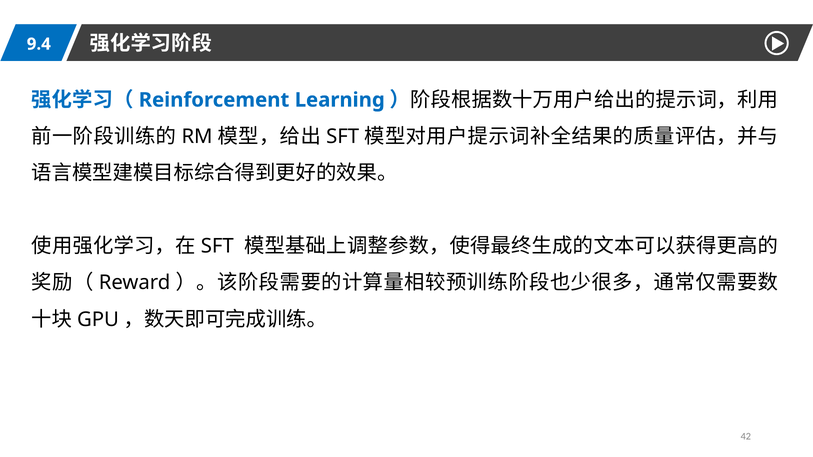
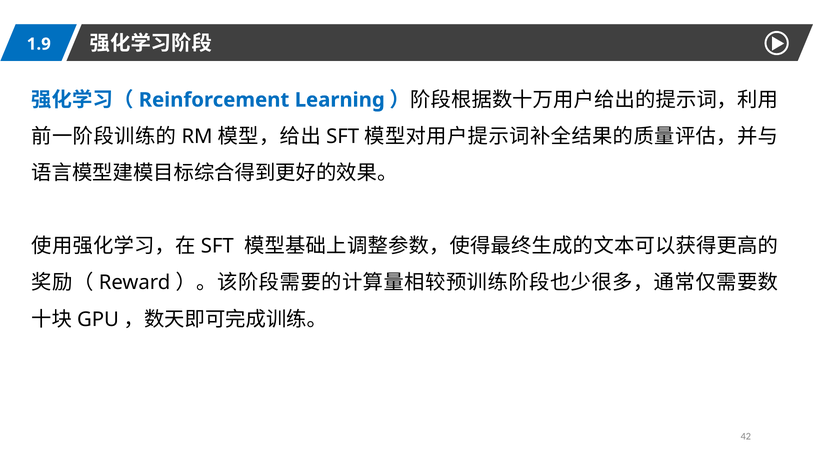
9.4: 9.4 -> 1.9
